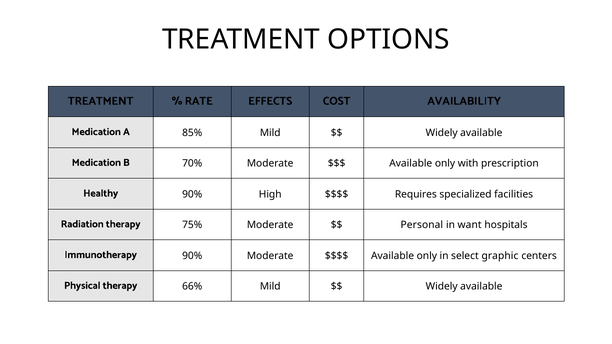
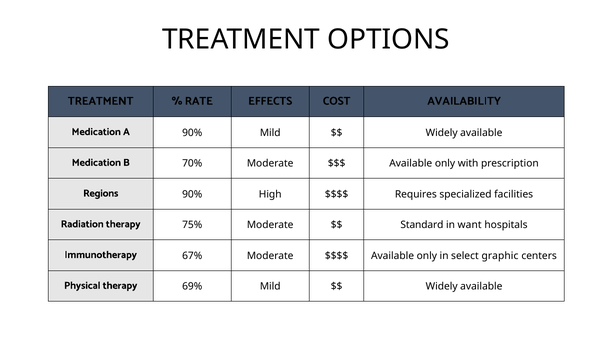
A 85%: 85% -> 90%
Healthy: Healthy -> Regions
Personal: Personal -> Standard
Immunotherapy 90%: 90% -> 67%
66%: 66% -> 69%
